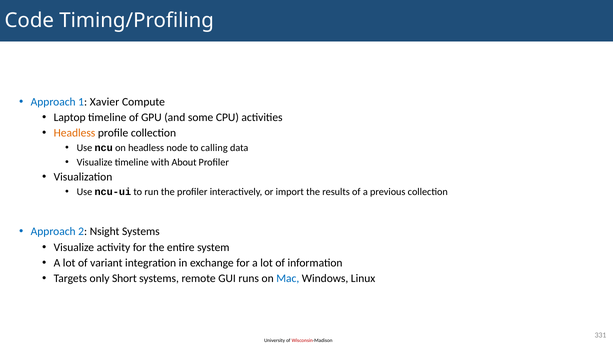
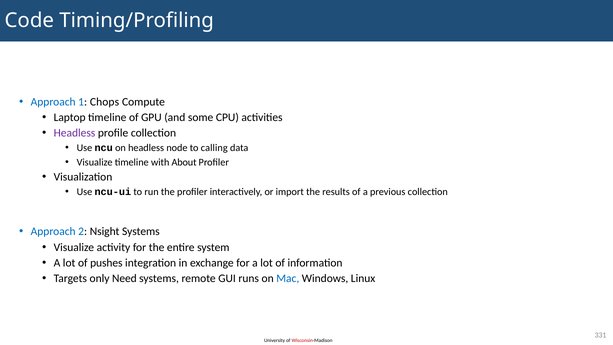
Xavier: Xavier -> Chops
Headless at (75, 133) colour: orange -> purple
variant: variant -> pushes
Short: Short -> Need
